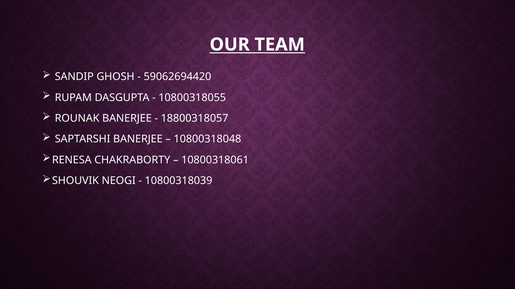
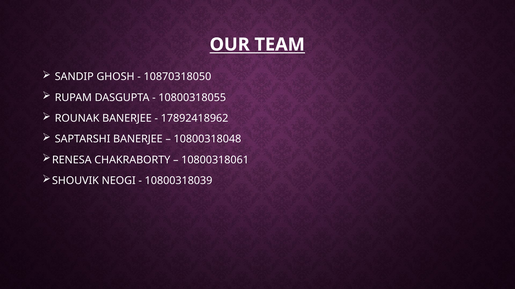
59062694420: 59062694420 -> 10870318050
18800318057: 18800318057 -> 17892418962
